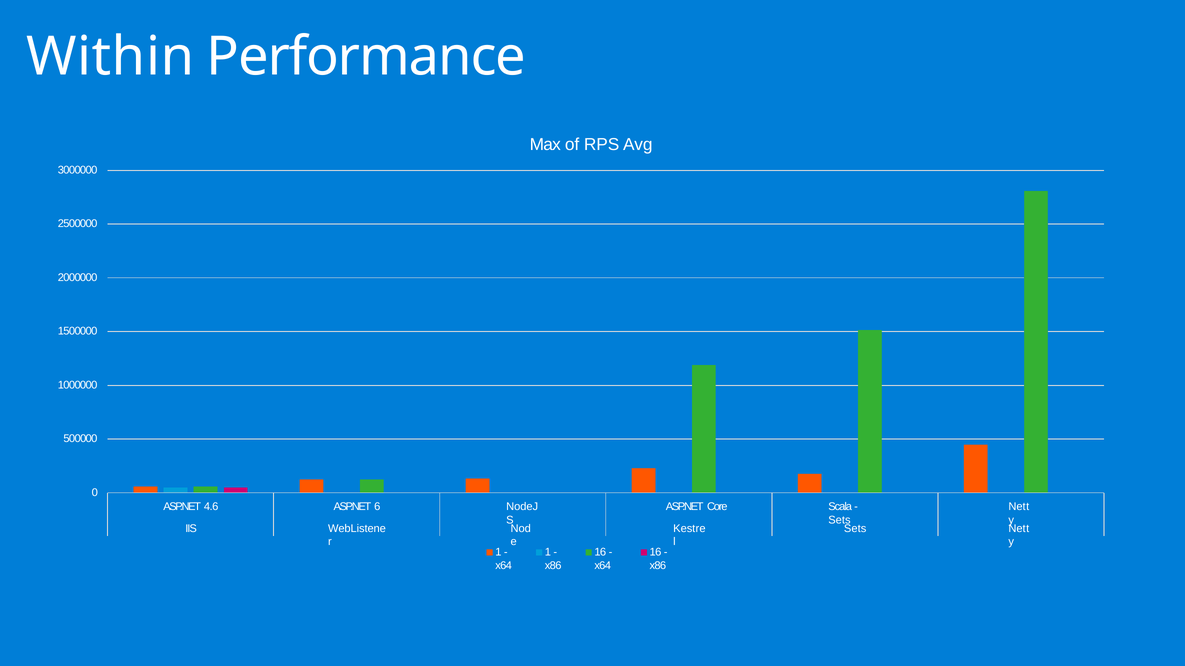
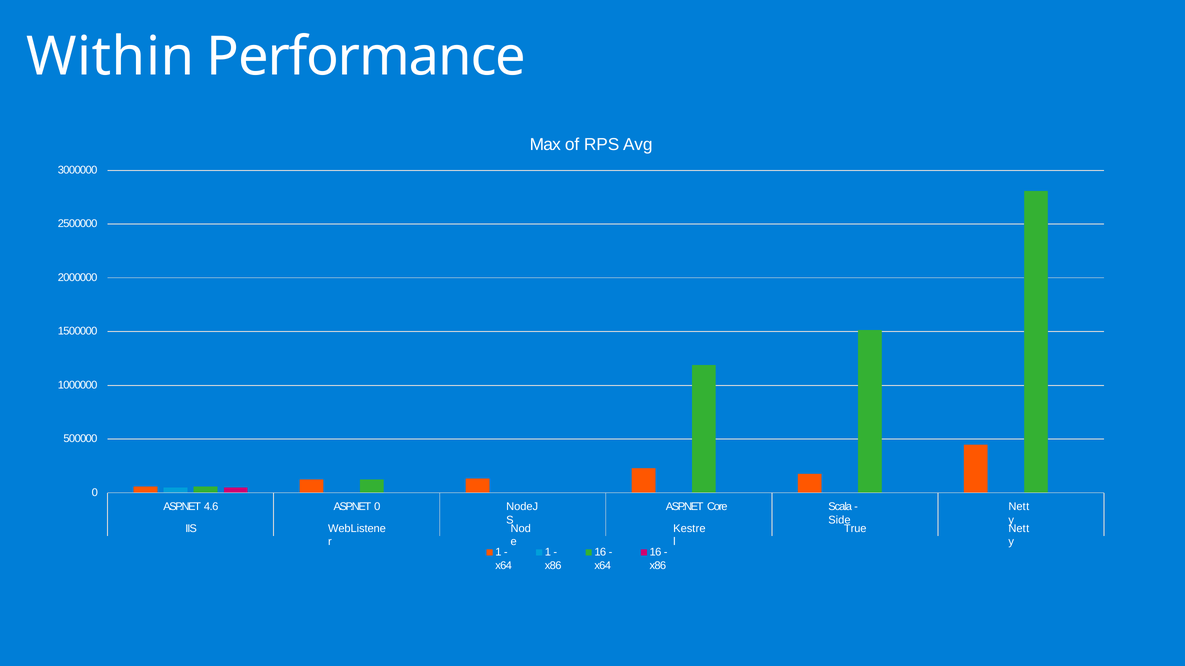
ASP.NET 6: 6 -> 0
Sets at (839, 521): Sets -> Side
Sets at (855, 529): Sets -> True
